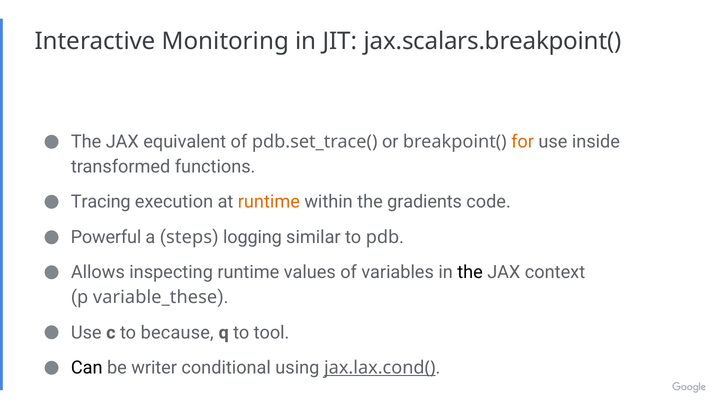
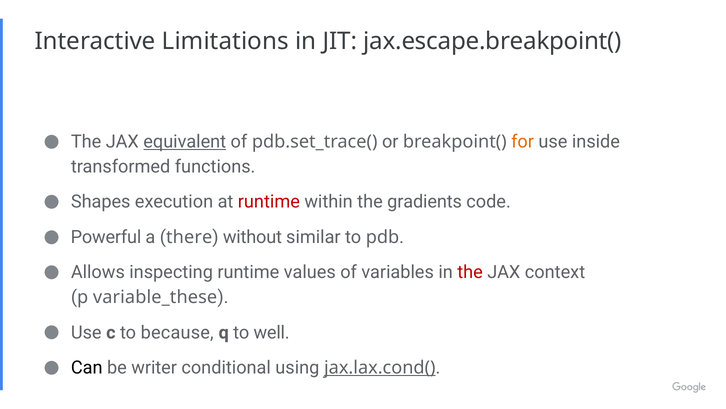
Monitoring: Monitoring -> Limitations
jax.scalars.breakpoint(: jax.scalars.breakpoint( -> jax.escape.breakpoint(
equivalent underline: none -> present
Tracing: Tracing -> Shapes
runtime at (269, 202) colour: orange -> red
steps: steps -> there
logging: logging -> without
the at (470, 272) colour: black -> red
tool: tool -> well
